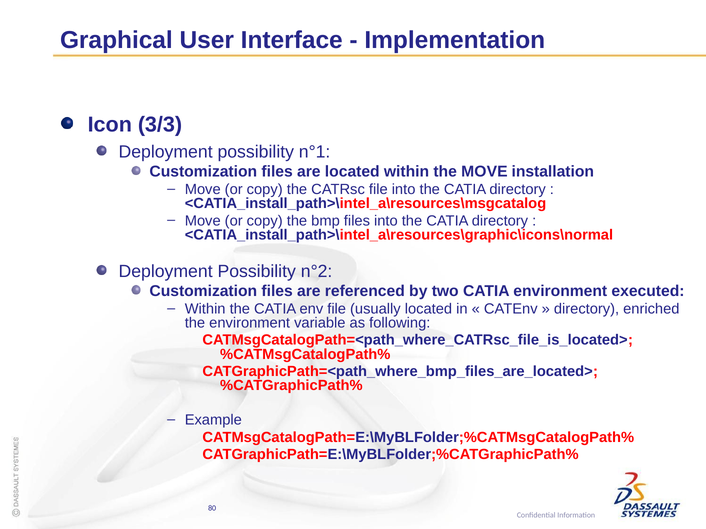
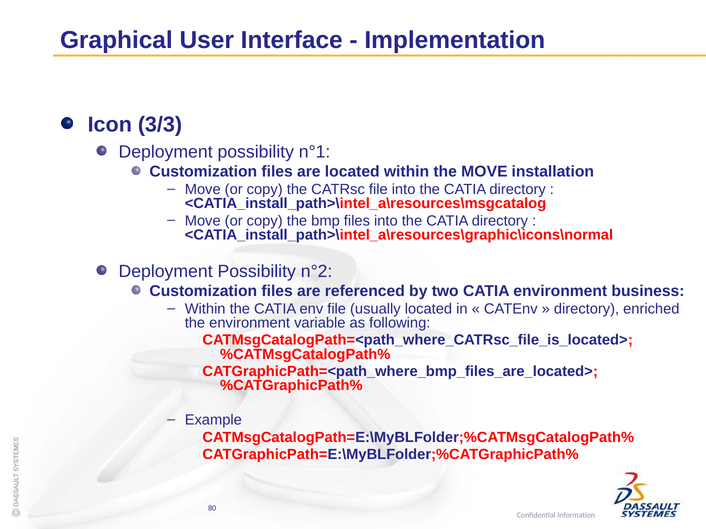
executed: executed -> business
